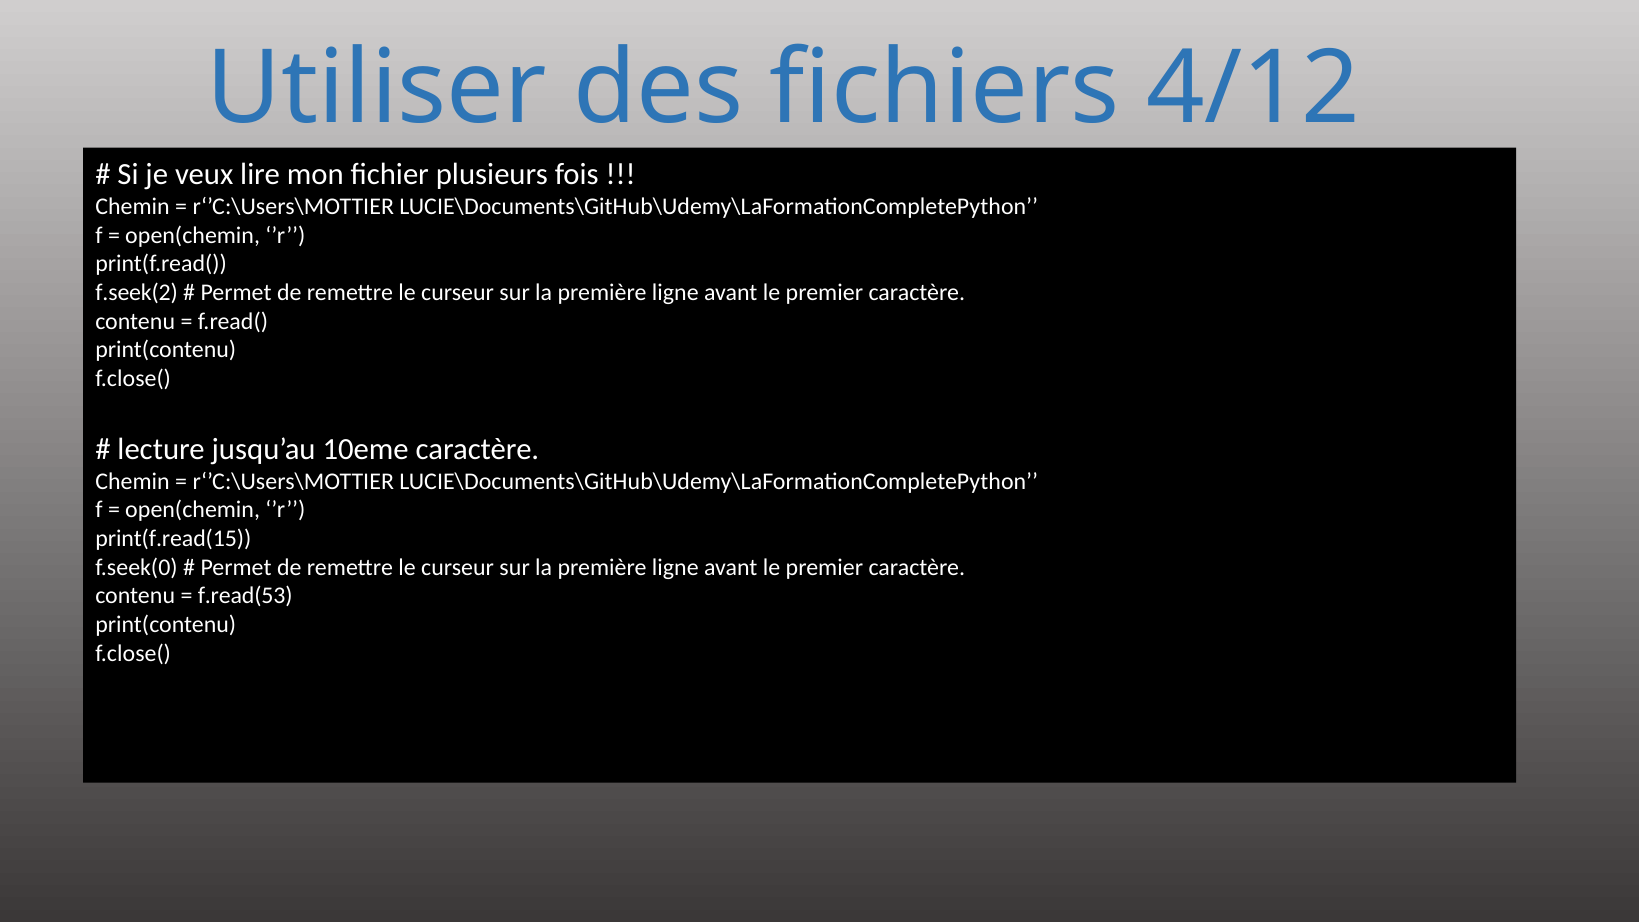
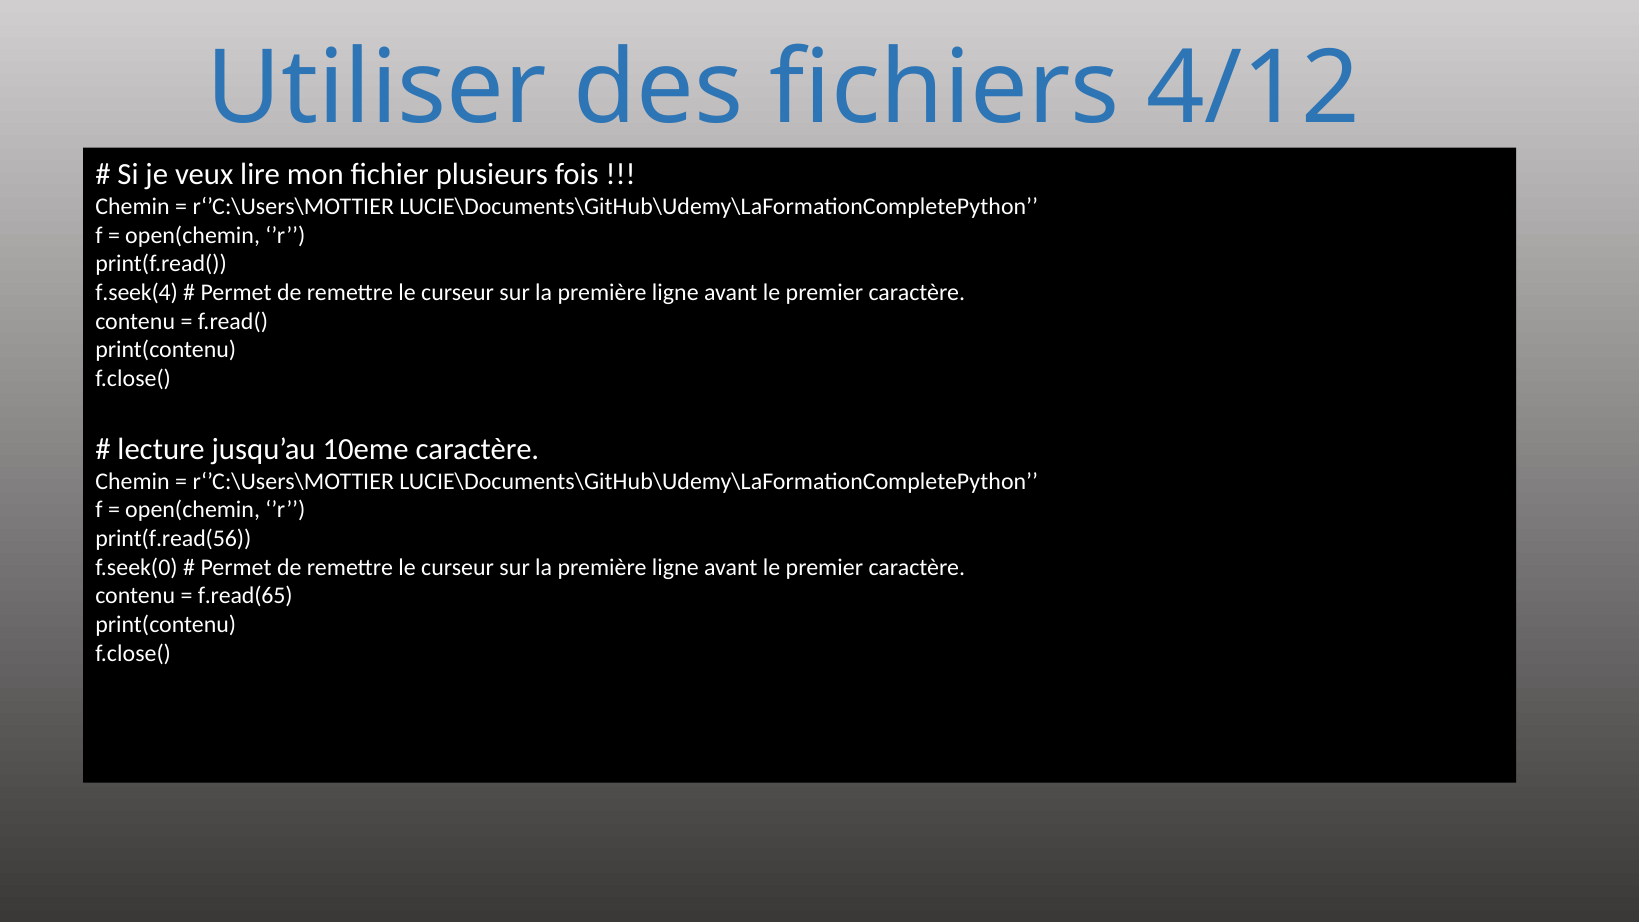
f.seek(2: f.seek(2 -> f.seek(4
print(f.read(15: print(f.read(15 -> print(f.read(56
f.read(53: f.read(53 -> f.read(65
